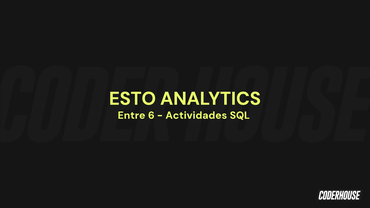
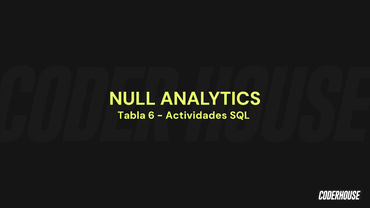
ESTO: ESTO -> NULL
Entre: Entre -> Tabla
